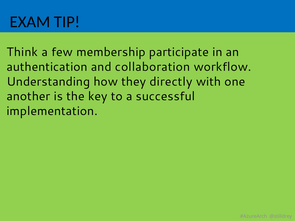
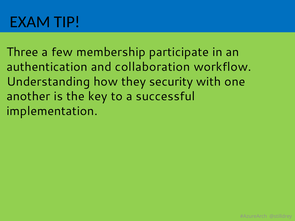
Think: Think -> Three
directly: directly -> security
